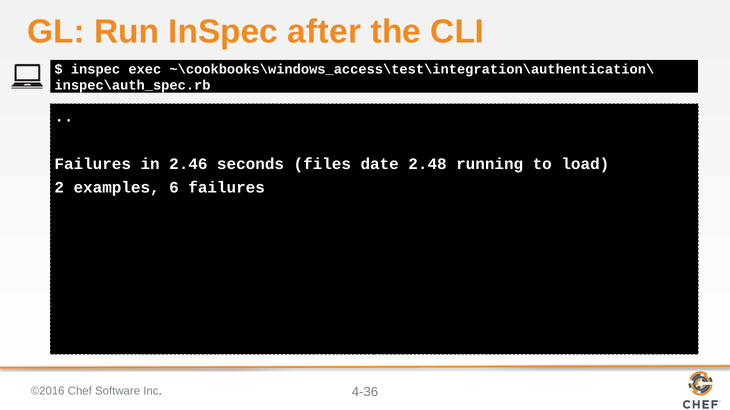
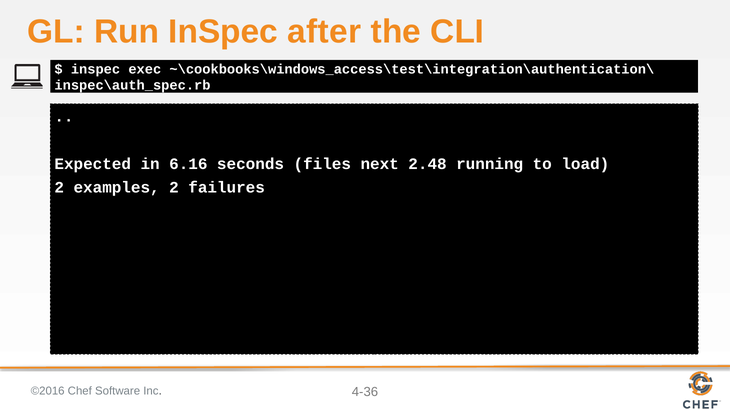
Failures at (93, 164): Failures -> Expected
2.46: 2.46 -> 6.16
date: date -> next
examples 6: 6 -> 2
